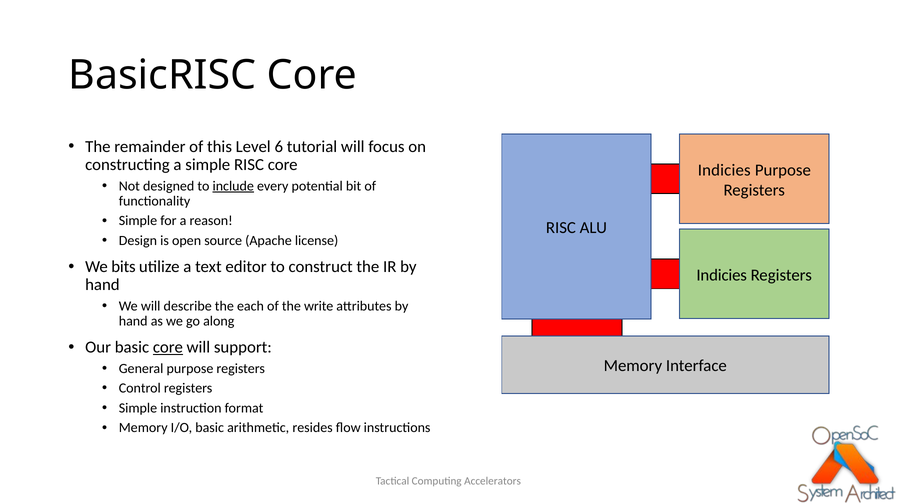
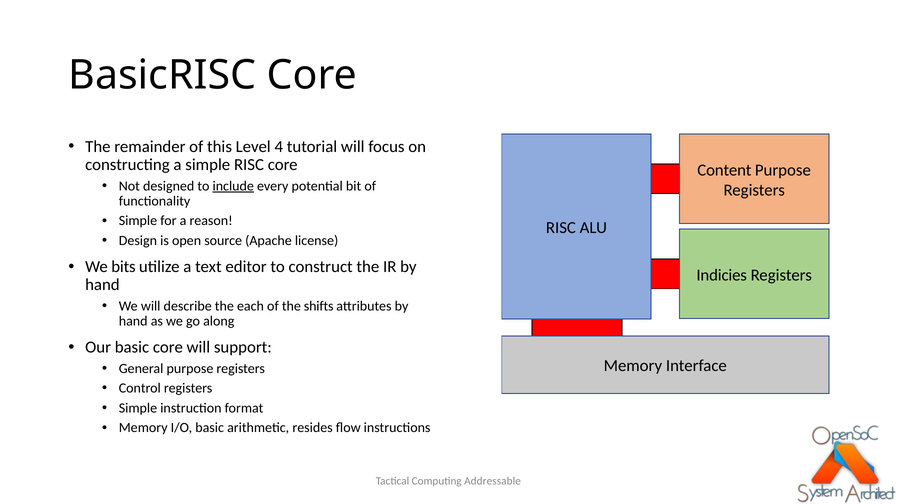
6: 6 -> 4
Indicies at (724, 170): Indicies -> Content
write: write -> shifts
core at (168, 348) underline: present -> none
Accelerators: Accelerators -> Addressable
